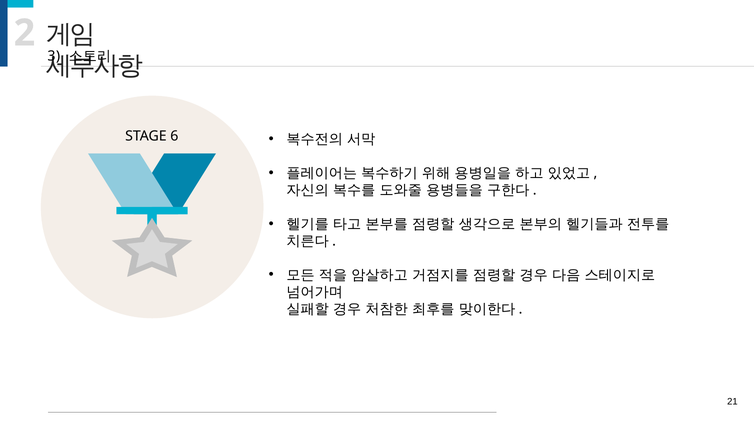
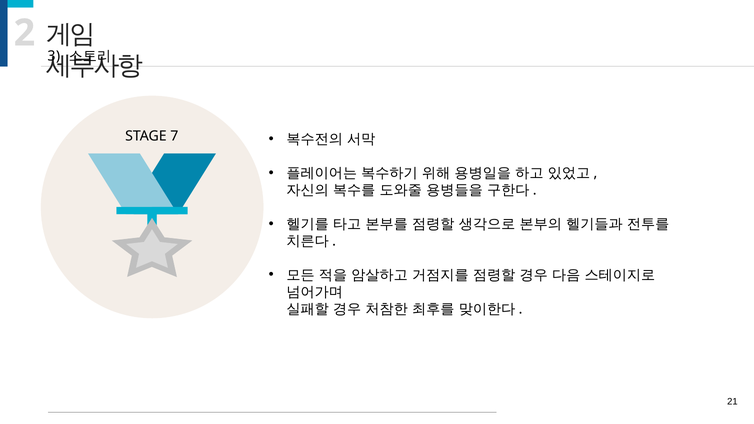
6: 6 -> 7
